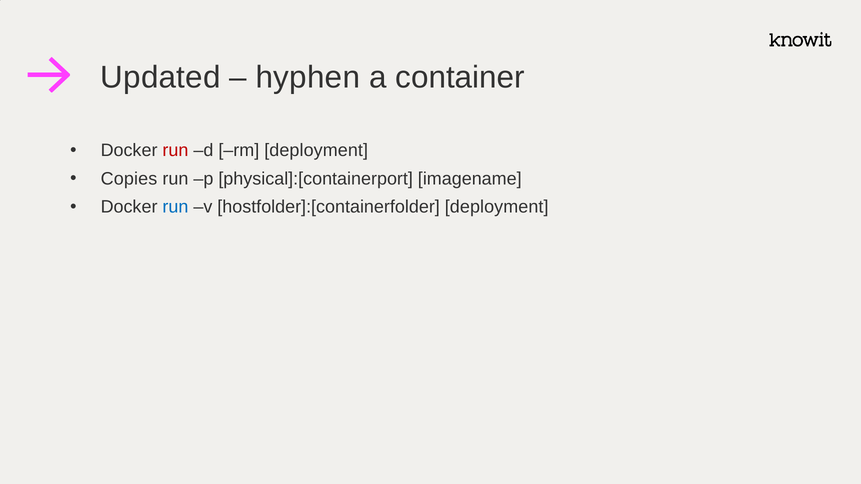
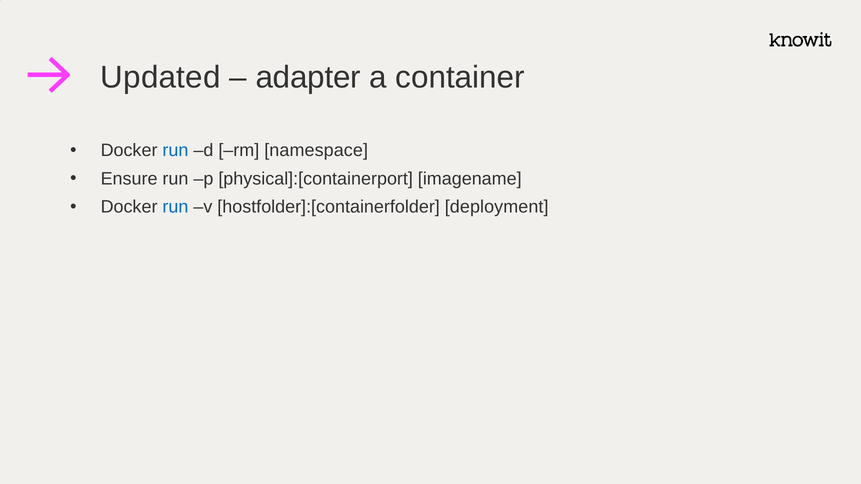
hyphen: hyphen -> adapter
run at (175, 150) colour: red -> blue
rm deployment: deployment -> namespace
Copies: Copies -> Ensure
